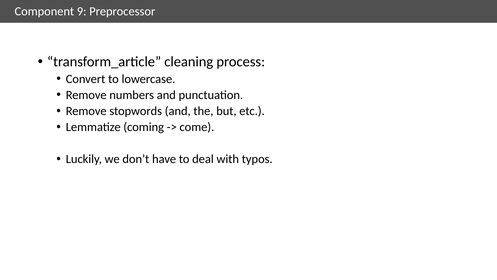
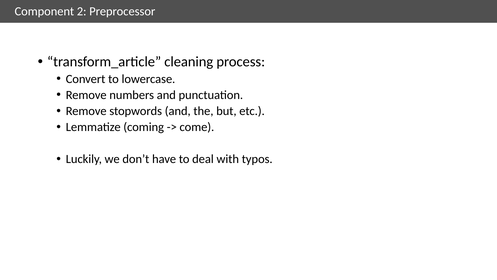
9: 9 -> 2
